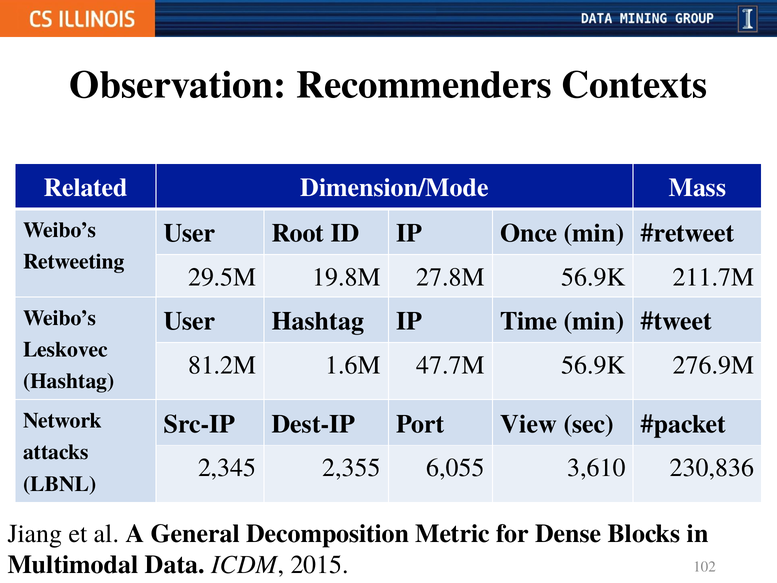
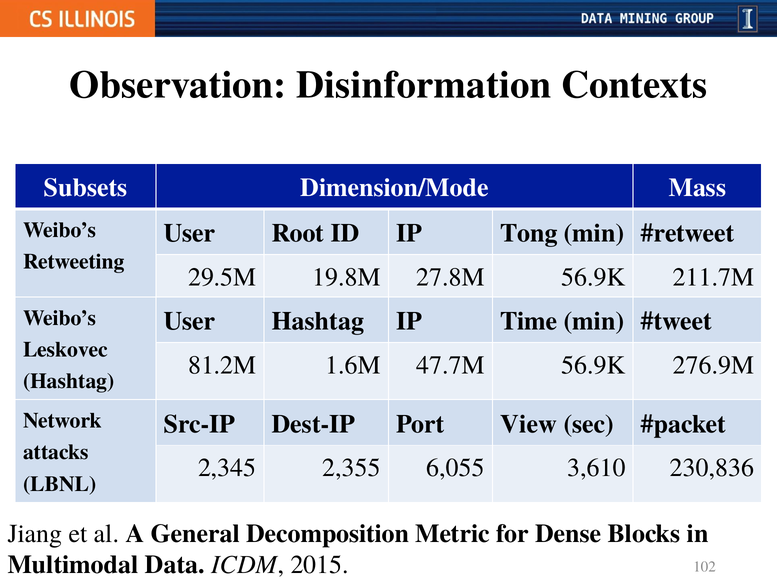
Recommenders: Recommenders -> Disinformation
Related: Related -> Subsets
Once: Once -> Tong
